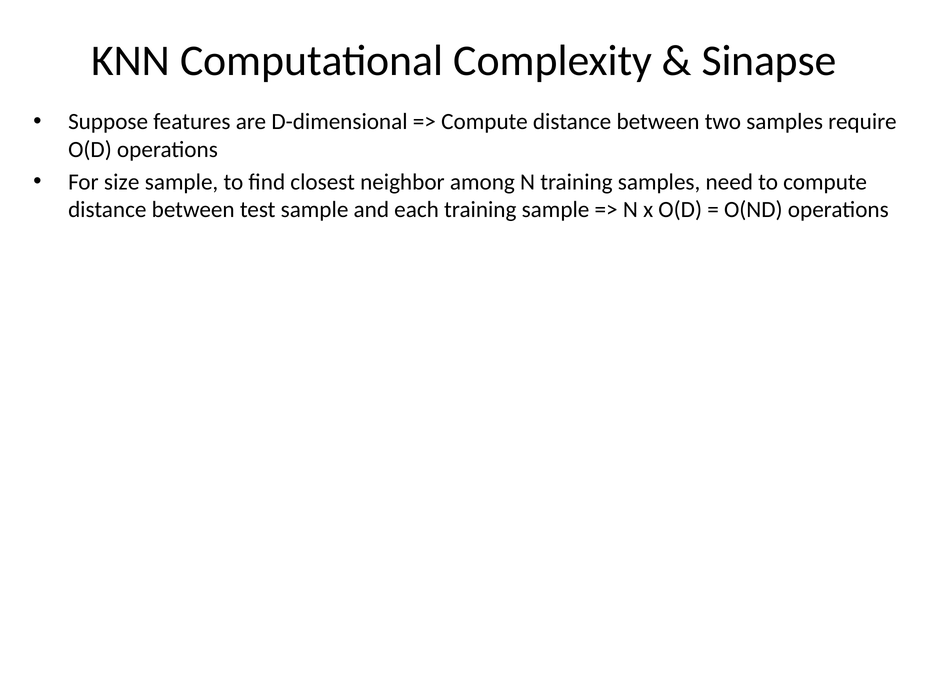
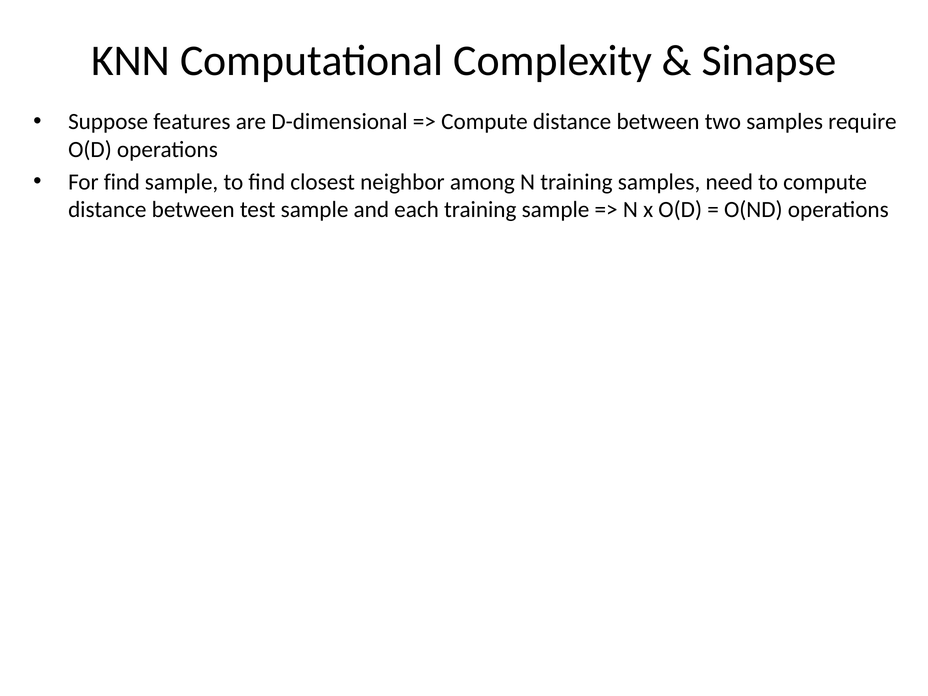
For size: size -> find
